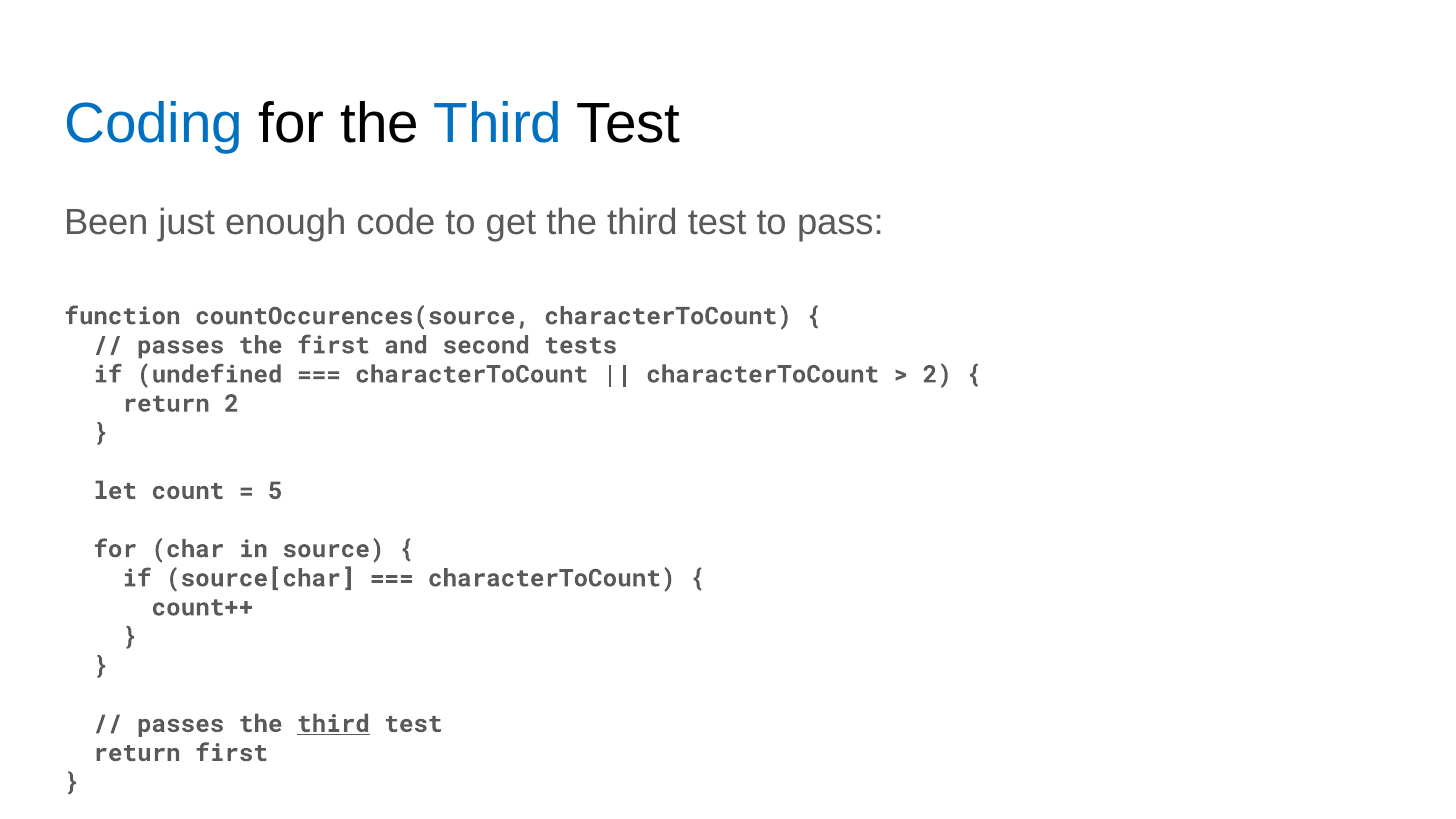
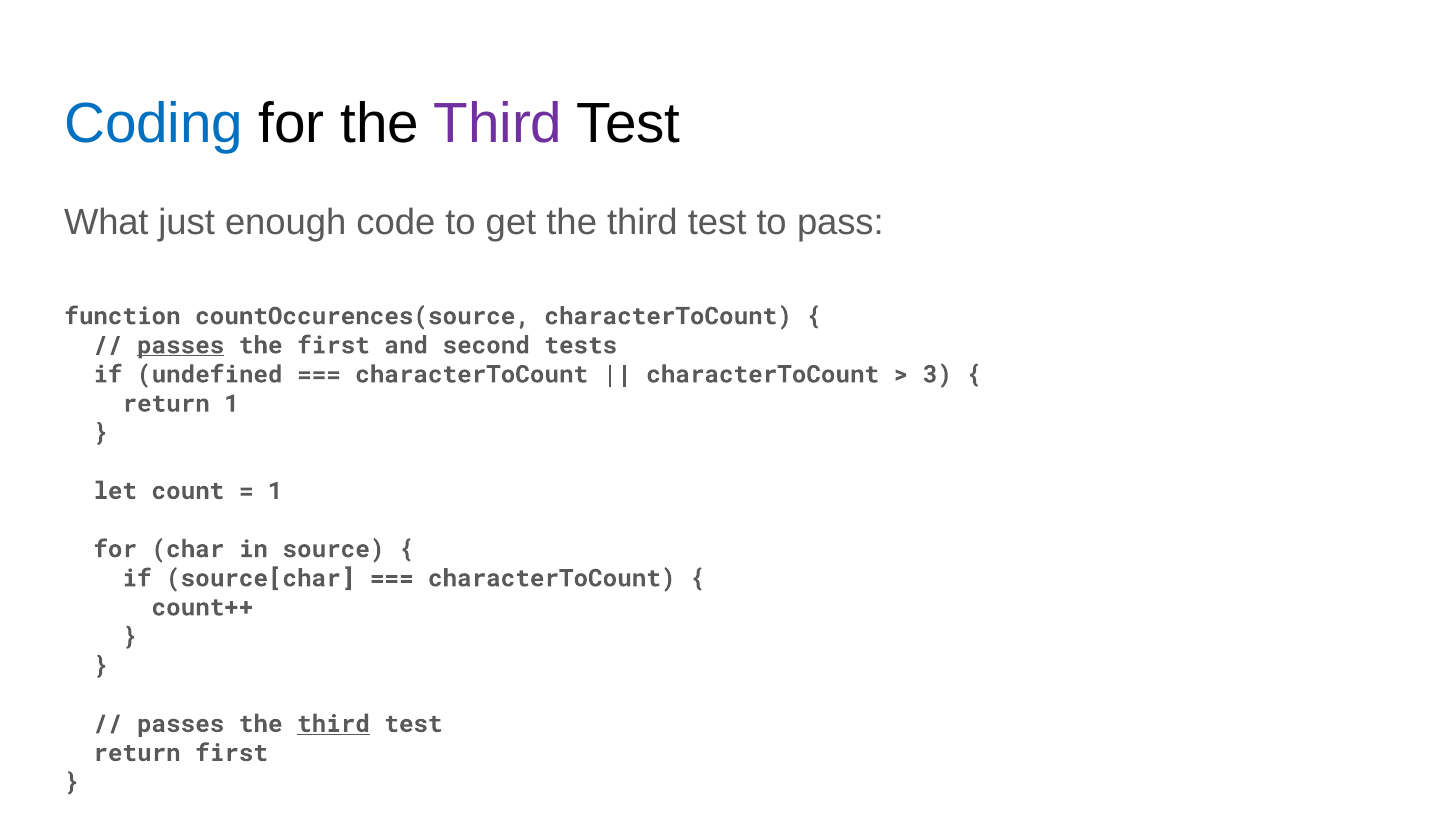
Third at (498, 123) colour: blue -> purple
Been: Been -> What
passes at (181, 345) underline: none -> present
2 at (937, 374): 2 -> 3
return 2: 2 -> 1
5 at (275, 491): 5 -> 1
